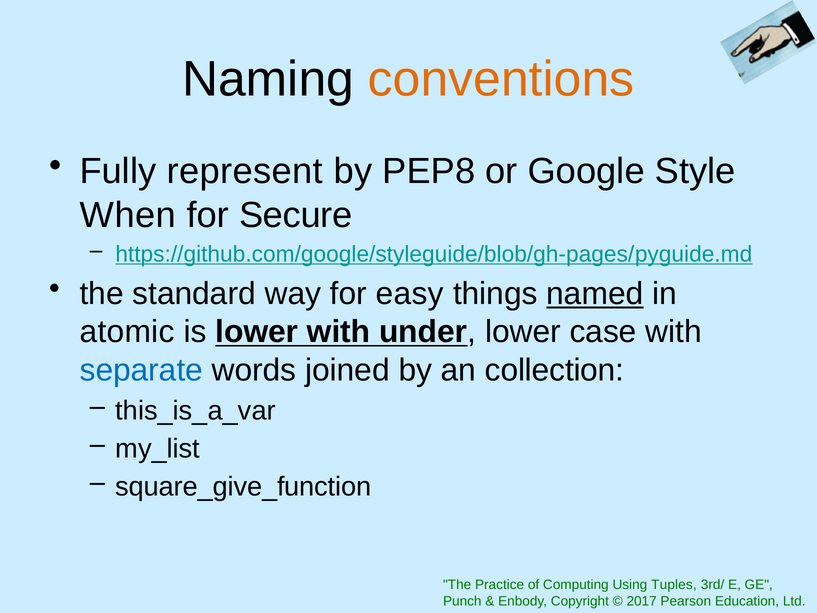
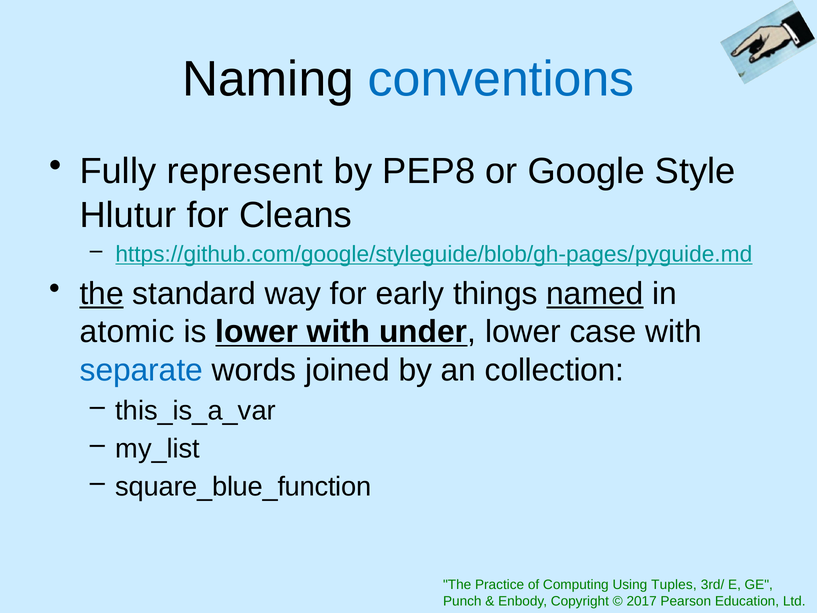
conventions colour: orange -> blue
When: When -> Hlutur
Secure: Secure -> Cleans
the at (102, 294) underline: none -> present
easy: easy -> early
square_give_function: square_give_function -> square_blue_function
